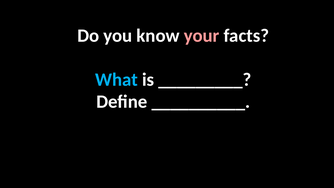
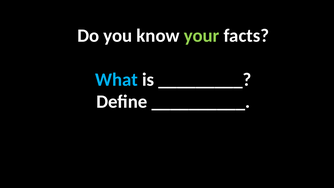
your colour: pink -> light green
